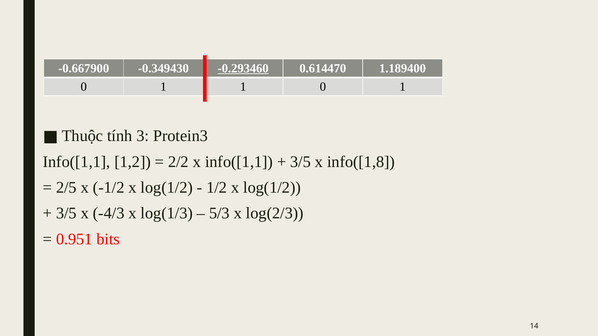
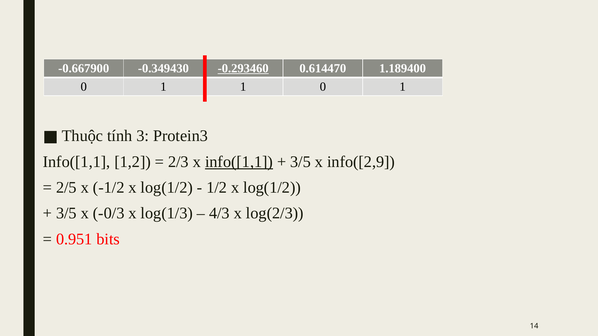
2/2: 2/2 -> 2/3
info([1,1 at (239, 162) underline: none -> present
info([1,8: info([1,8 -> info([2,9
-4/3: -4/3 -> -0/3
5/3: 5/3 -> 4/3
